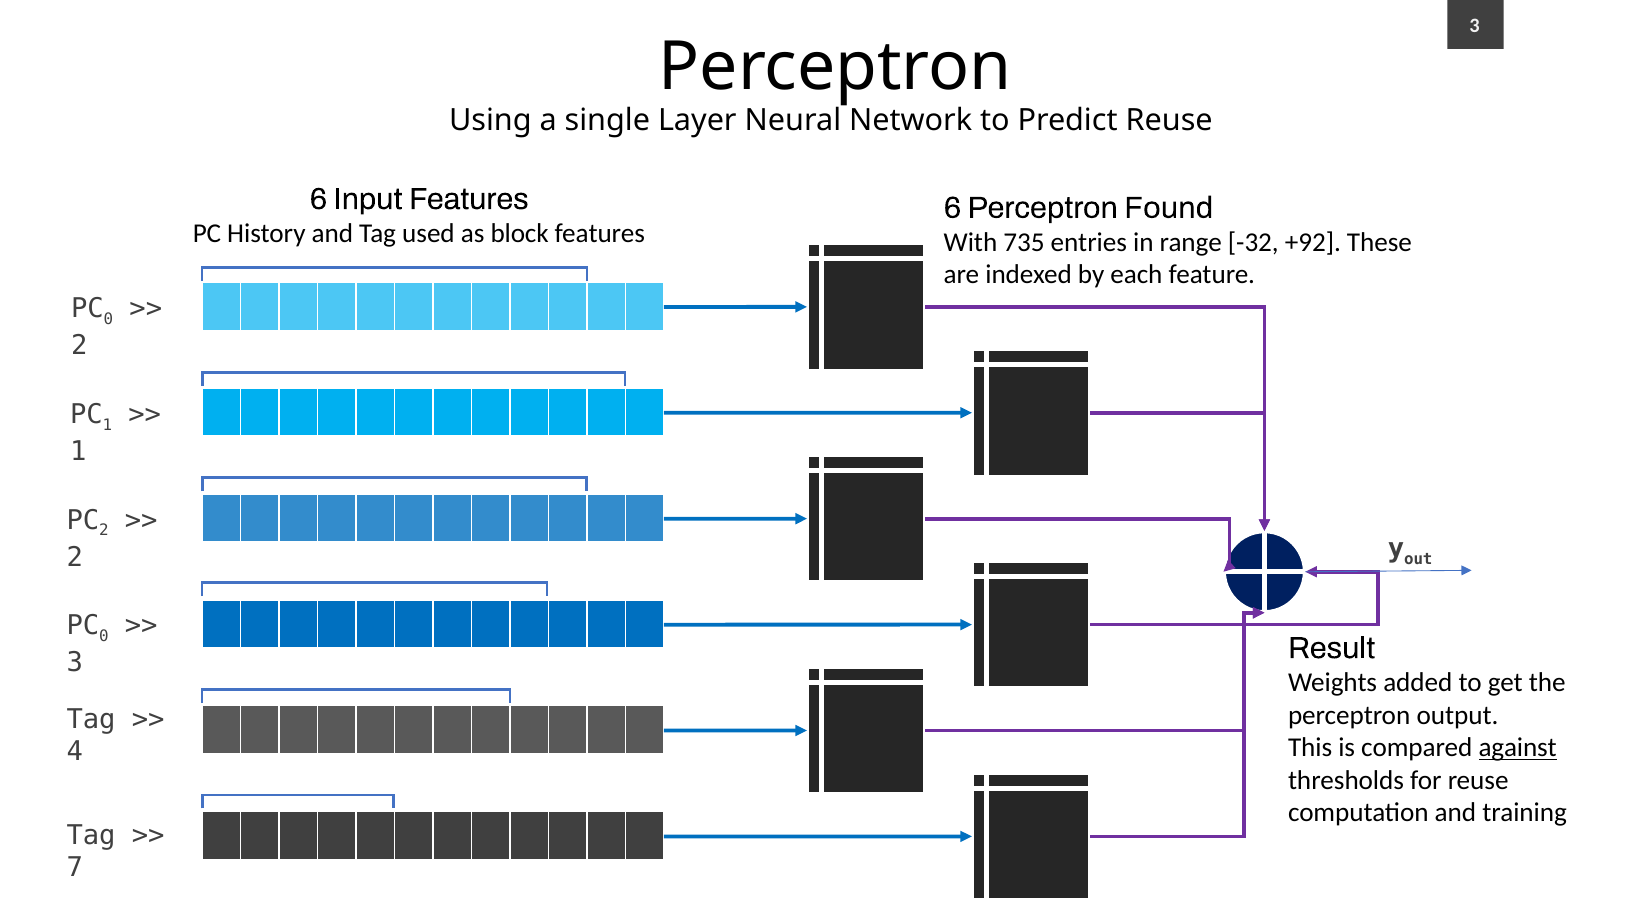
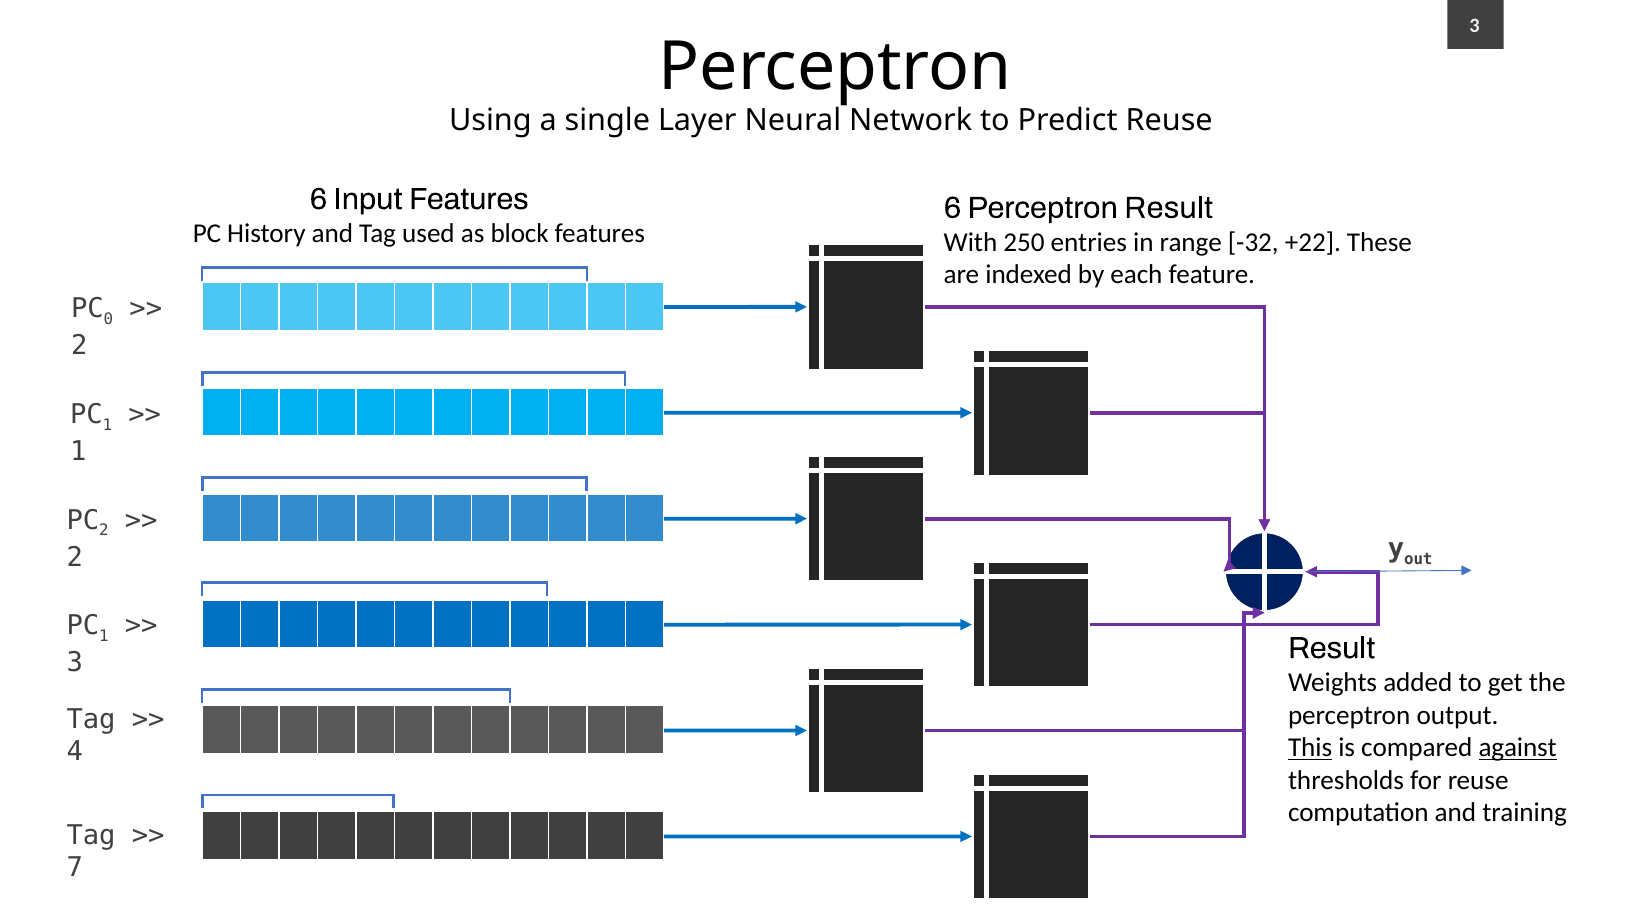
Perceptron Found: Found -> Result
735: 735 -> 250
+92: +92 -> +22
0 at (104, 636): 0 -> 1
This underline: none -> present
